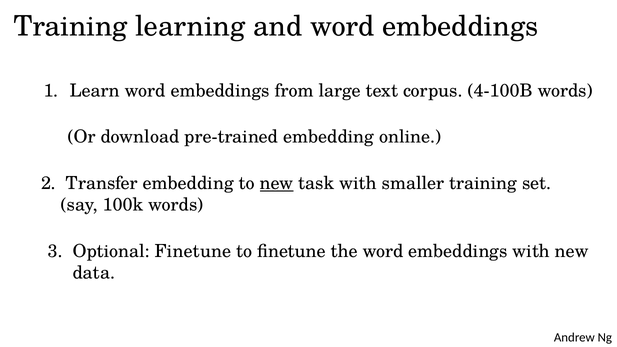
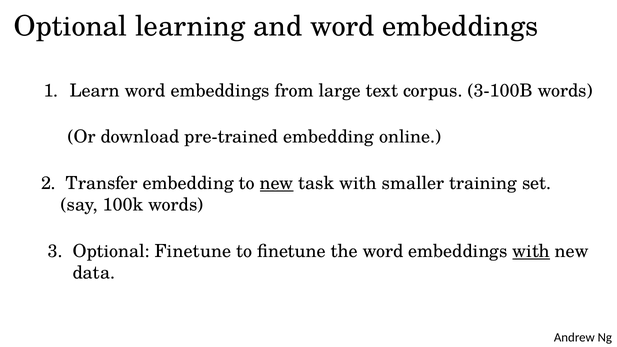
Training at (71, 27): Training -> Optional
4-100B: 4-100B -> 3-100B
with at (531, 251) underline: none -> present
